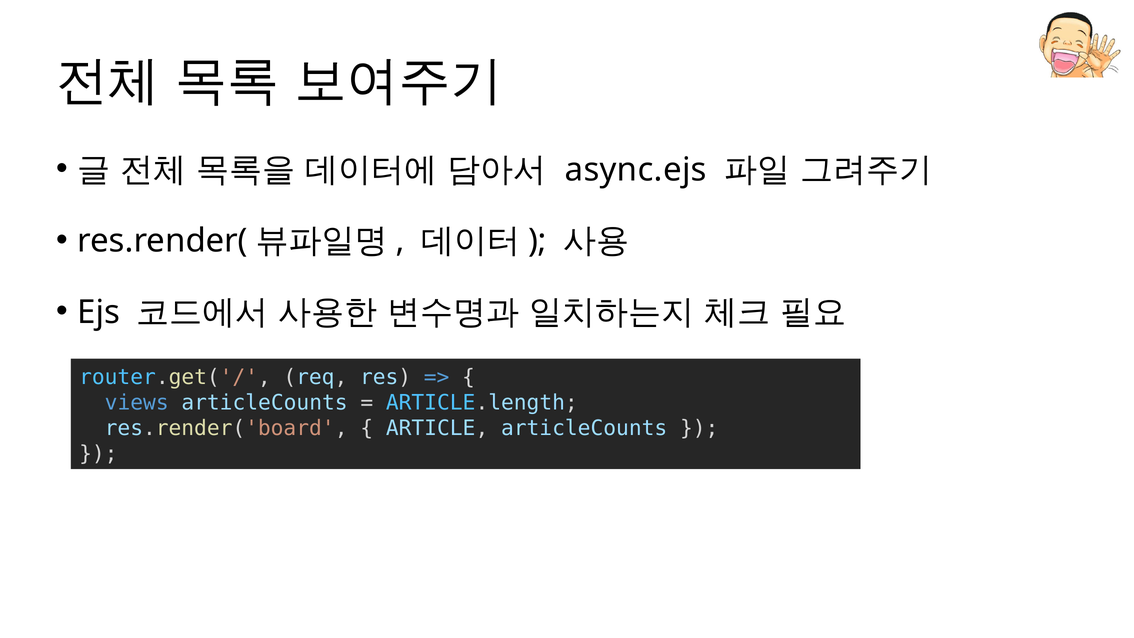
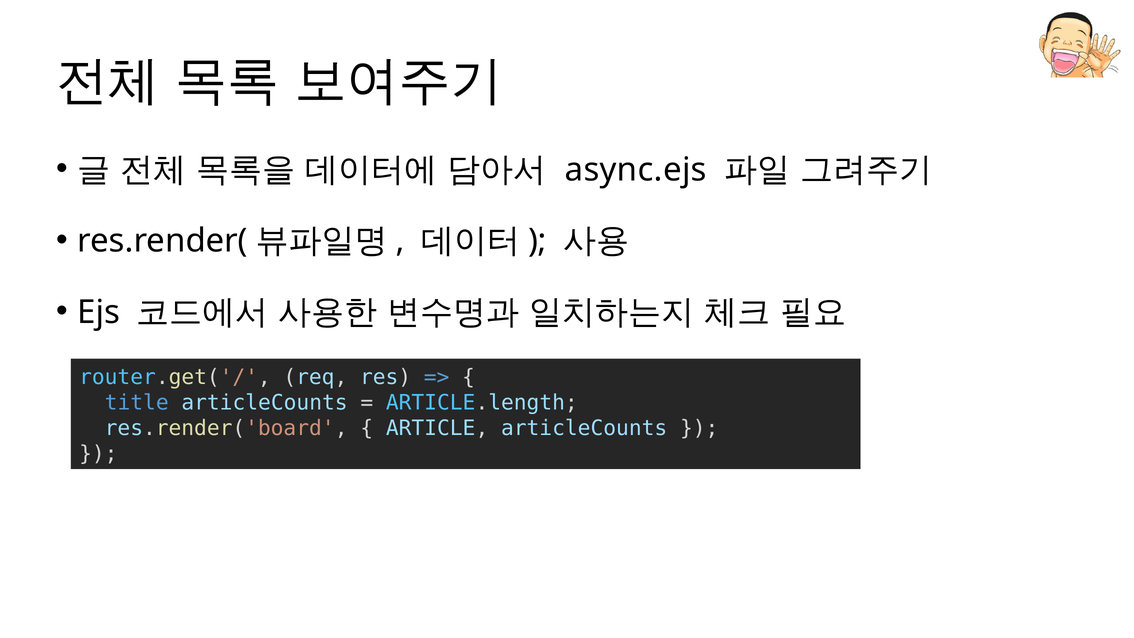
views: views -> title
